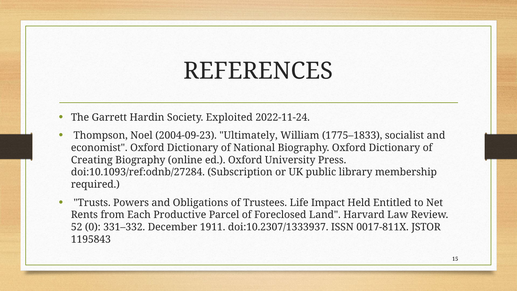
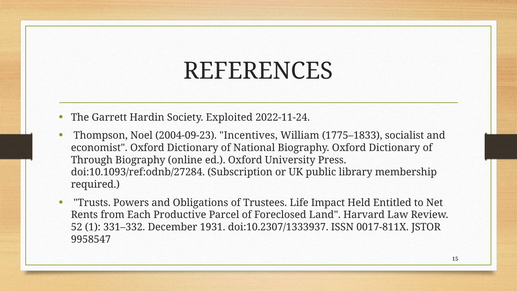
Ultimately: Ultimately -> Incentives
Creating: Creating -> Through
0: 0 -> 1
1911: 1911 -> 1931
1195843: 1195843 -> 9958547
